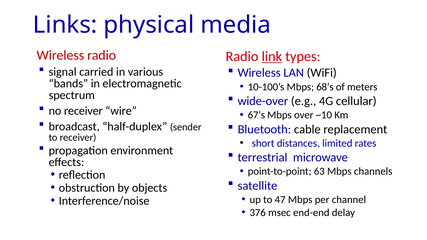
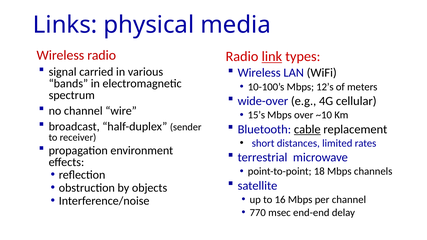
68’s: 68’s -> 12’s
no receiver: receiver -> channel
67’s: 67’s -> 15’s
cable underline: none -> present
63: 63 -> 18
47: 47 -> 16
376: 376 -> 770
